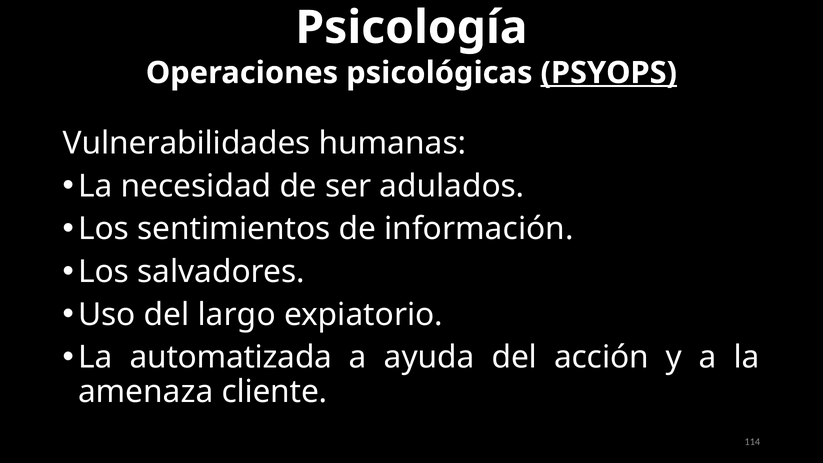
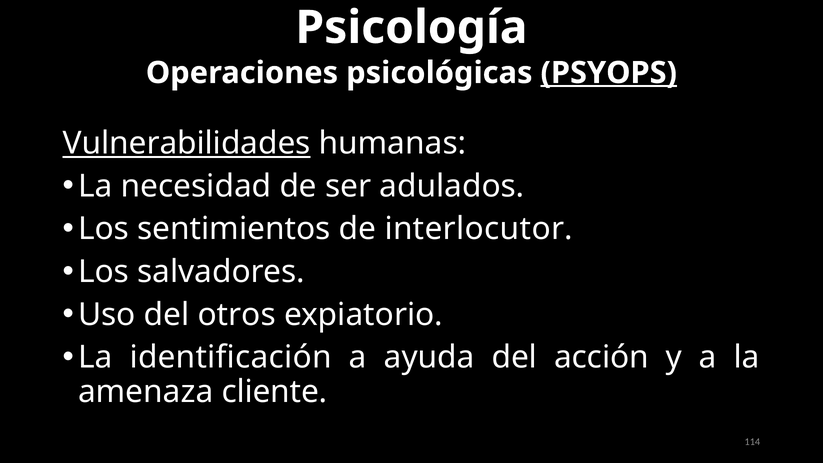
Vulnerabilidades underline: none -> present
de información: información -> interlocutor
largo: largo -> otros
automatizada: automatizada -> identificación
